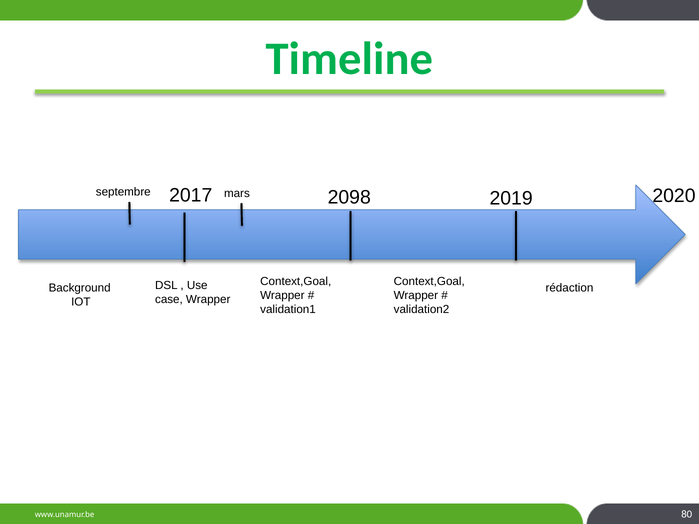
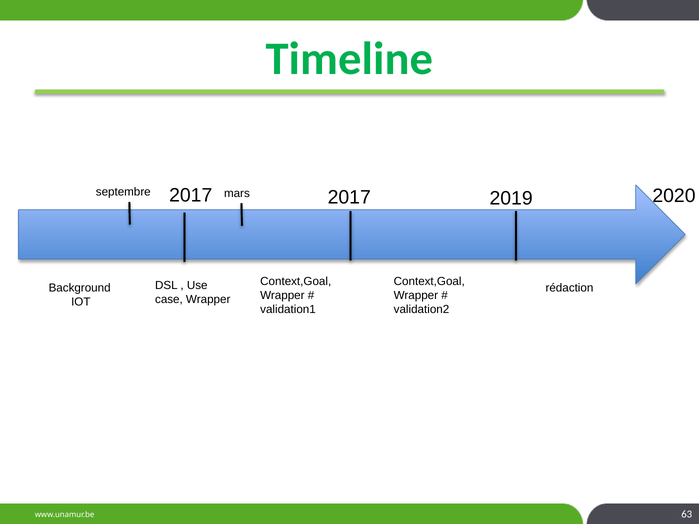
2017 2098: 2098 -> 2017
80: 80 -> 63
